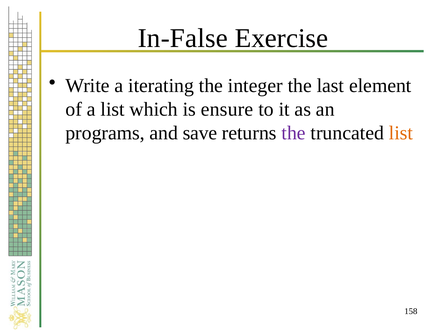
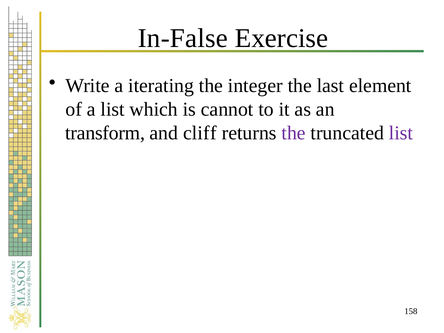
ensure: ensure -> cannot
programs: programs -> transform
save: save -> cliff
list at (401, 133) colour: orange -> purple
